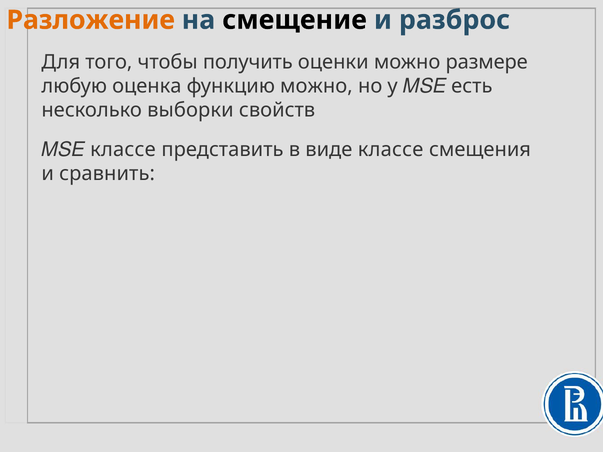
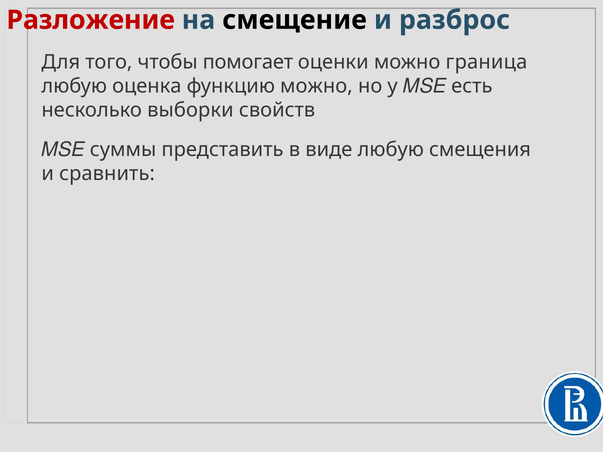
Разложение colour: orange -> red
получить: получить -> помогает
размере: размере -> граница
𝑀𝑆𝐸 классе: классе -> суммы
виде классе: классе -> любую
